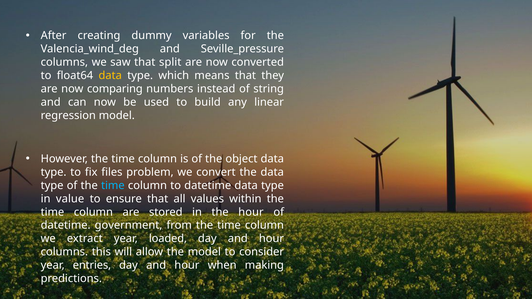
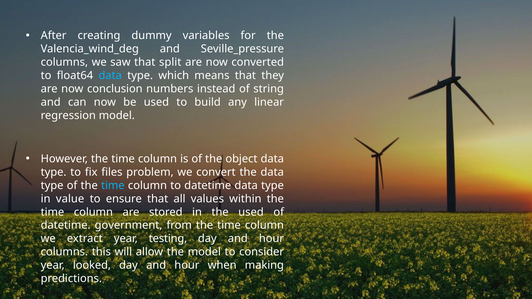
data at (110, 76) colour: yellow -> light blue
comparing: comparing -> conclusion
the hour: hour -> used
loaded: loaded -> testing
entries: entries -> looked
